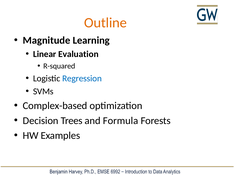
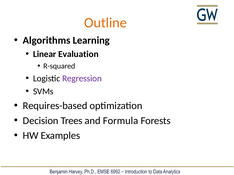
Magnitude: Magnitude -> Algorithms
Regression colour: blue -> purple
Complex-based: Complex-based -> Requires-based
